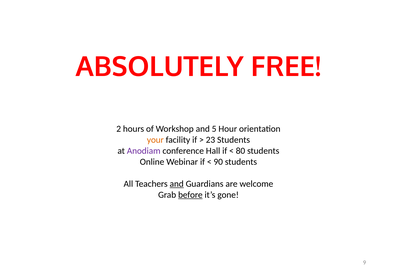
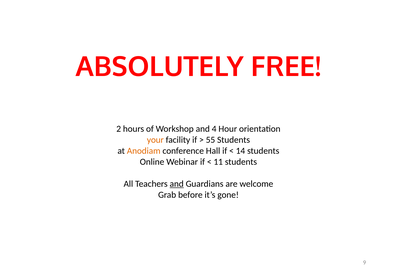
5: 5 -> 4
23: 23 -> 55
Anodiam colour: purple -> orange
80: 80 -> 14
90: 90 -> 11
before underline: present -> none
